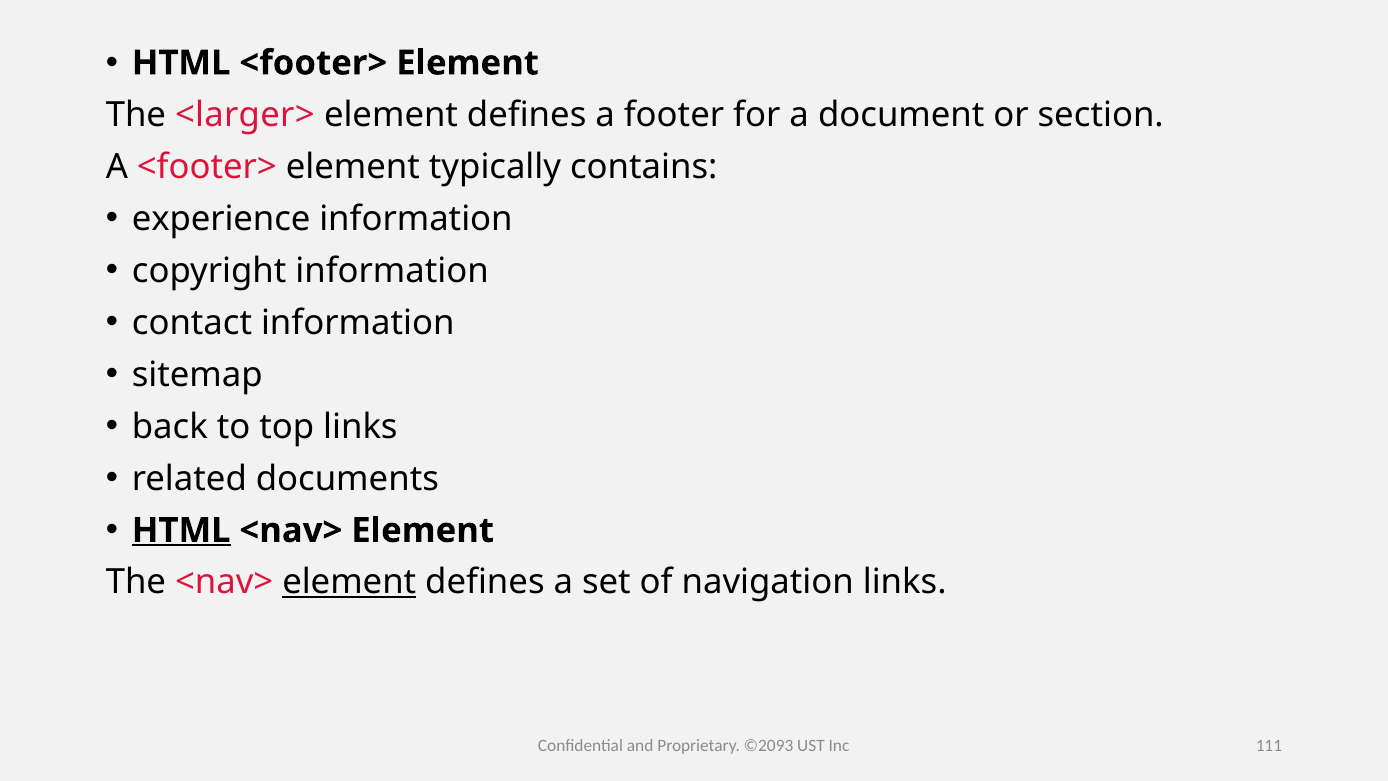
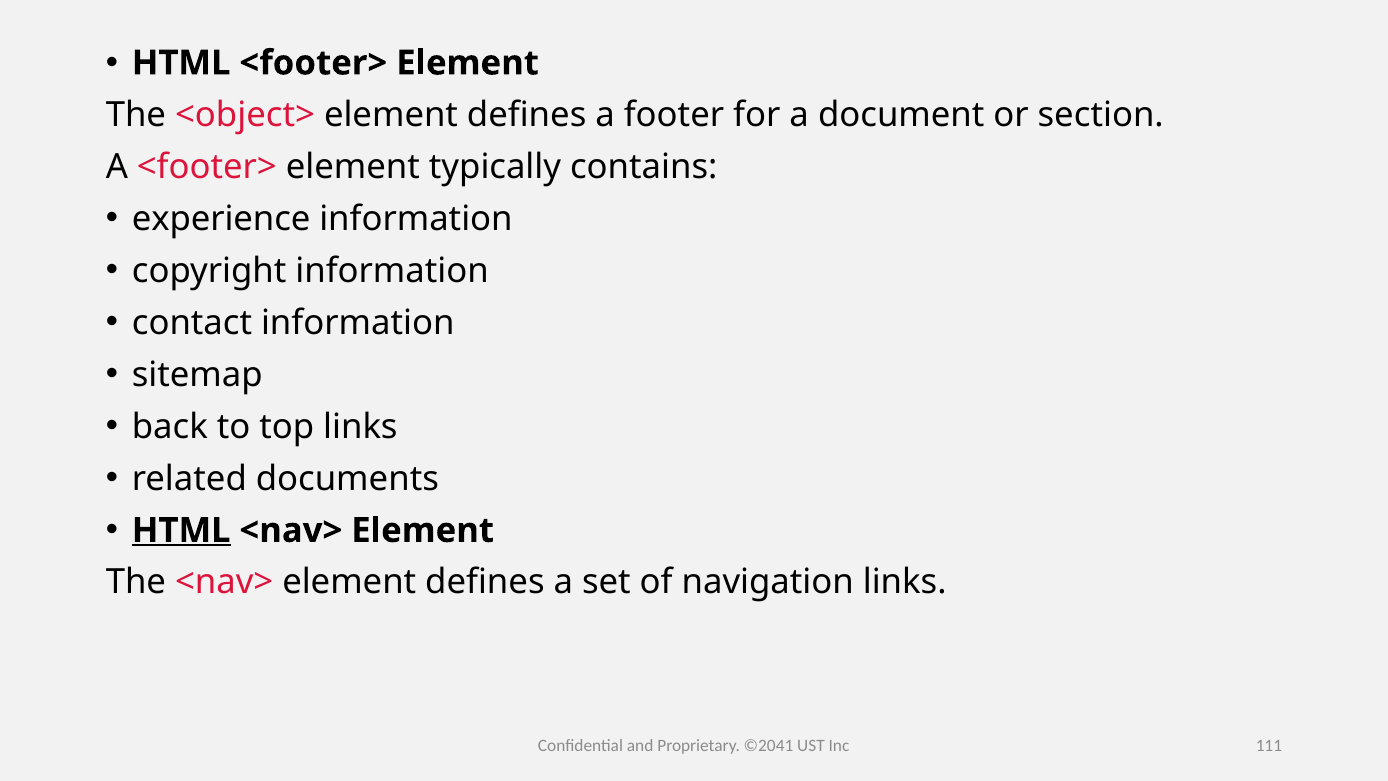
<larger>: <larger> -> <object>
element at (349, 582) underline: present -> none
©2093: ©2093 -> ©2041
